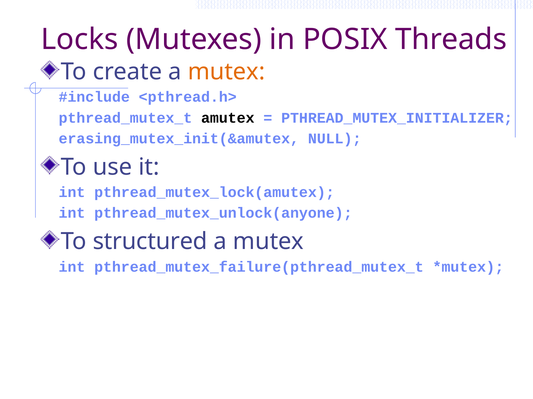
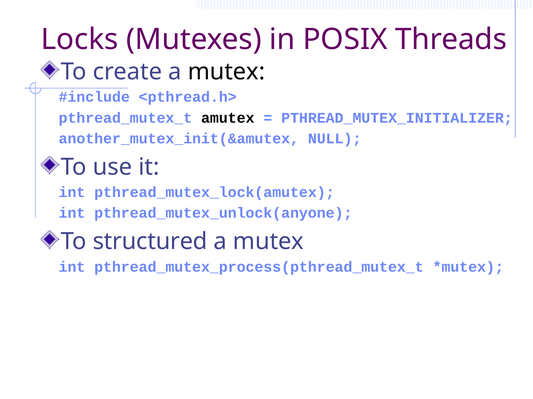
mutex at (226, 72) colour: orange -> black
erasing_mutex_init(&amutex: erasing_mutex_init(&amutex -> another_mutex_init(&amutex
pthread_mutex_failure(pthread_mutex_t: pthread_mutex_failure(pthread_mutex_t -> pthread_mutex_process(pthread_mutex_t
